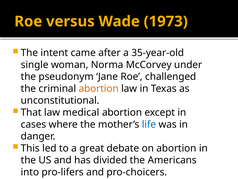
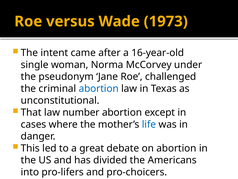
35-year-old: 35-year-old -> 16-year-old
abortion at (99, 88) colour: orange -> blue
medical: medical -> number
